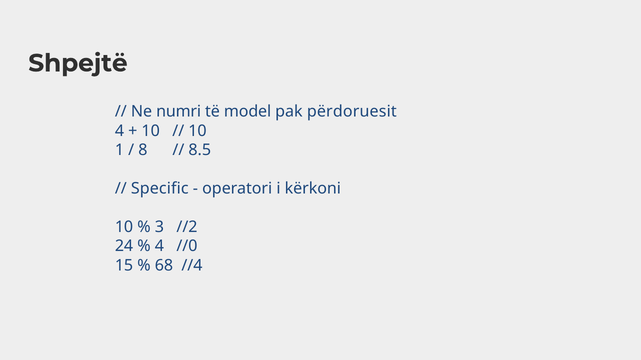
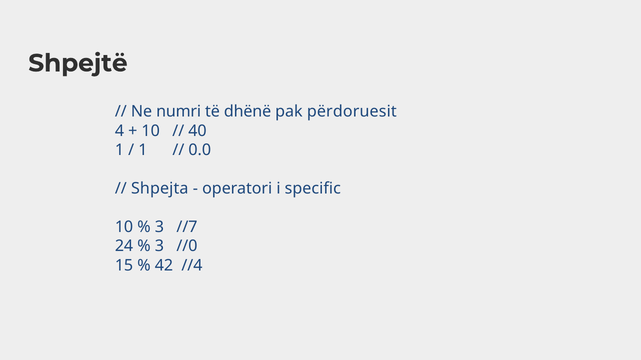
model: model -> dhënë
10 at (197, 131): 10 -> 40
8 at (143, 150): 8 -> 1
8.5: 8.5 -> 0.0
Specific: Specific -> Shpejta
kërkoni: kërkoni -> specific
//2: //2 -> //7
4 at (159, 246): 4 -> 3
68: 68 -> 42
